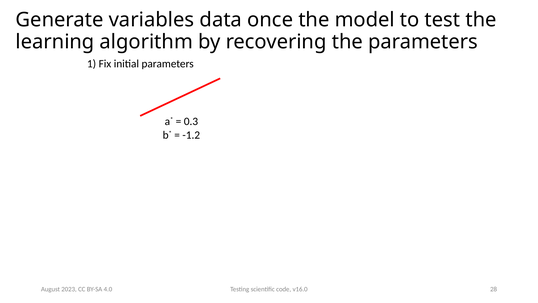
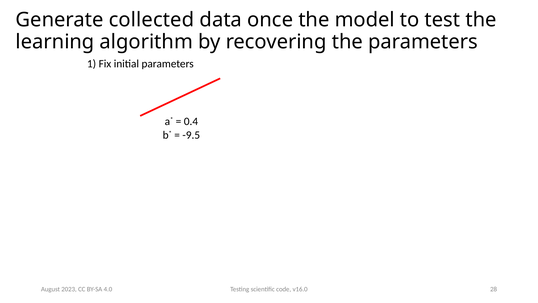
variables: variables -> collected
0.3: 0.3 -> 0.4
-1.2: -1.2 -> -9.5
